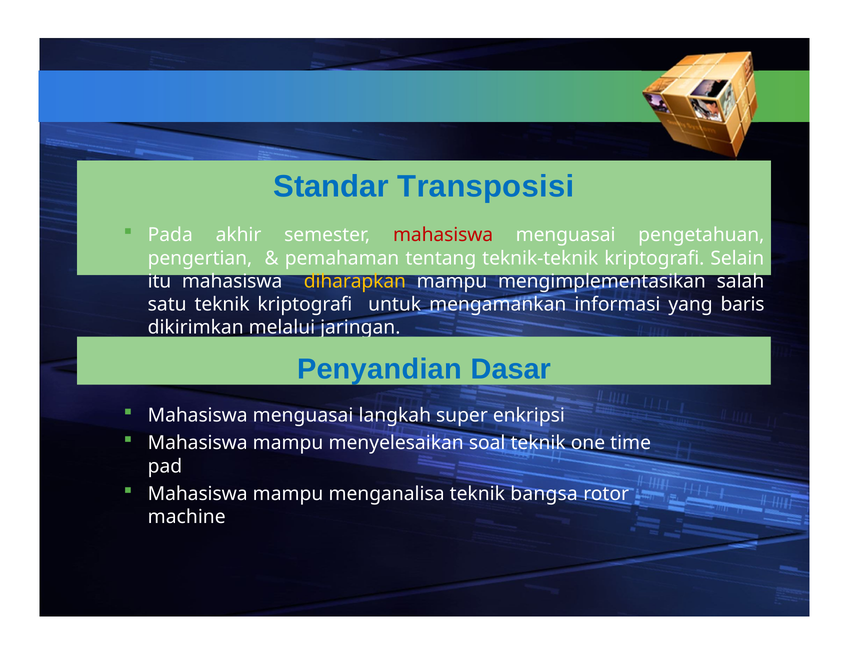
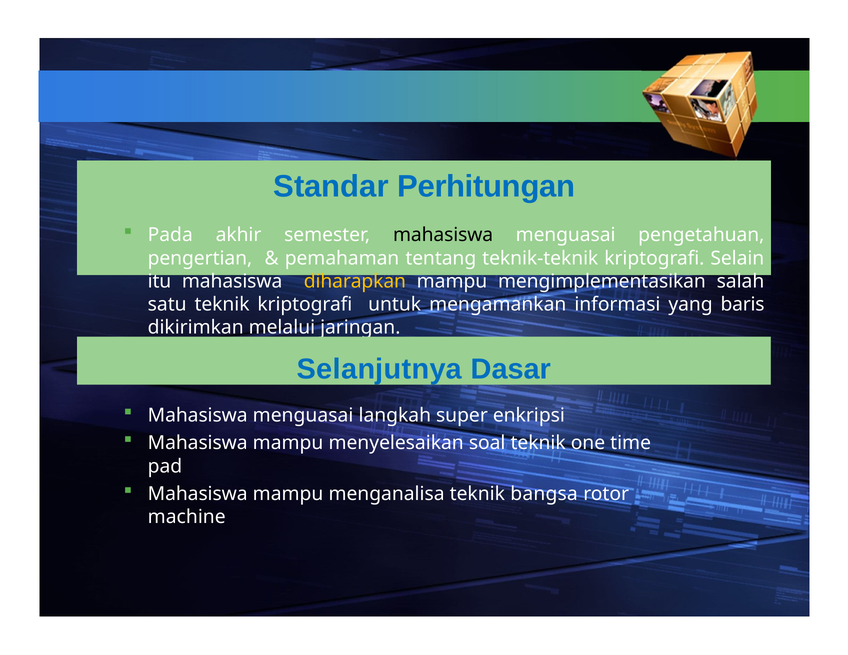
Transposisi: Transposisi -> Perhitungan
mahasiswa at (443, 235) colour: red -> black
Penyandian: Penyandian -> Selanjutnya
